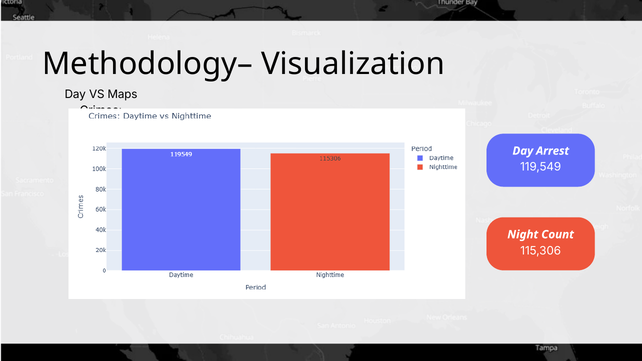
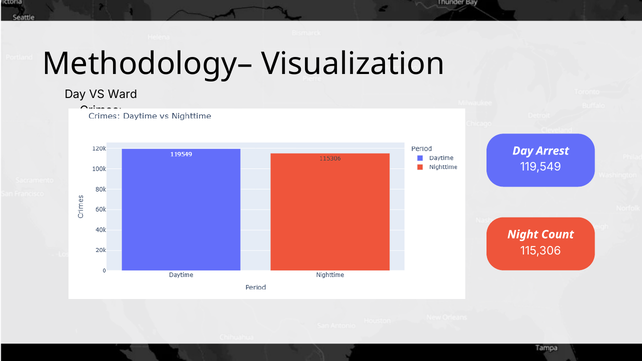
Maps: Maps -> Ward
